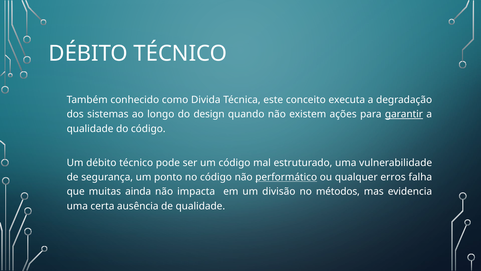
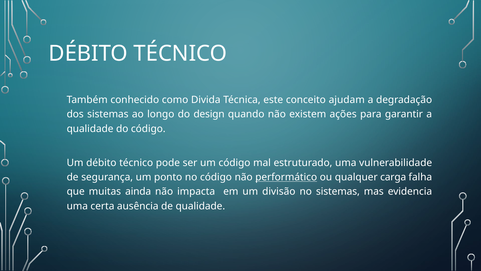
executa: executa -> ajudam
garantir underline: present -> none
erros: erros -> carga
no métodos: métodos -> sistemas
